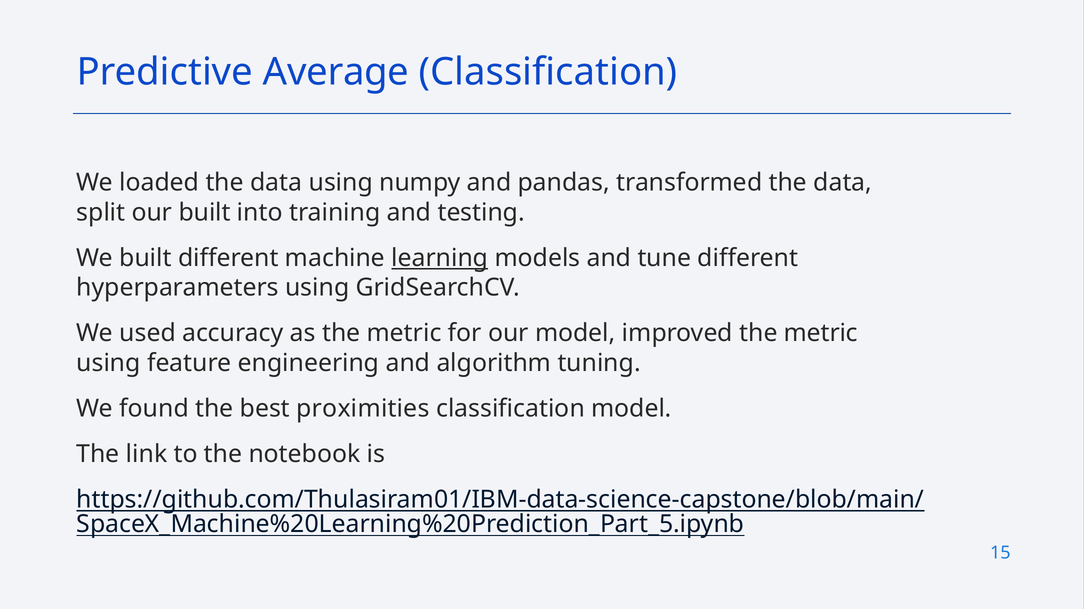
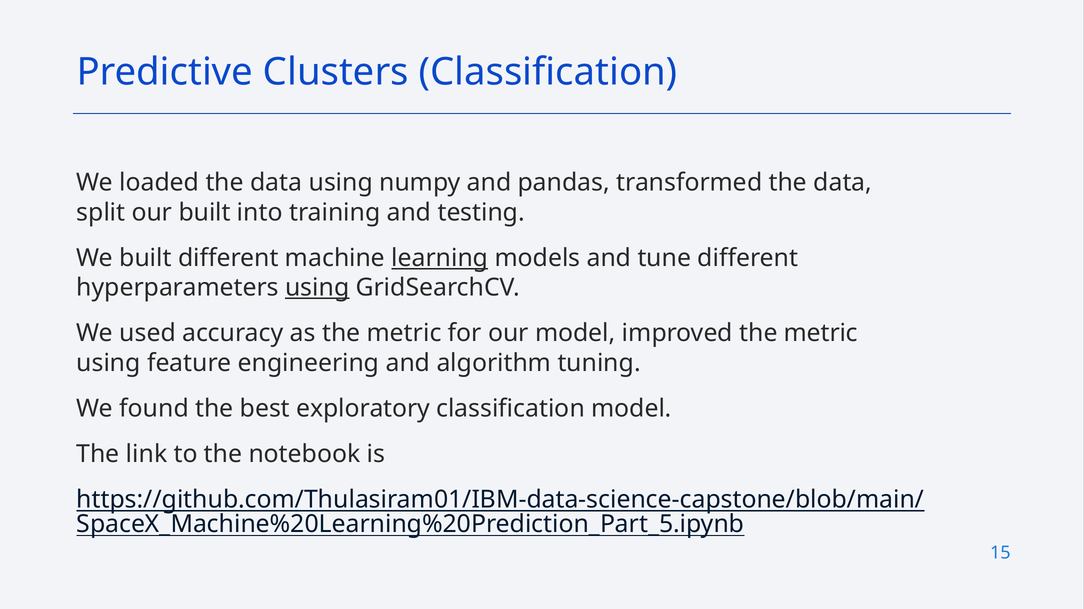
Average: Average -> Clusters
using at (317, 288) underline: none -> present
proximities: proximities -> exploratory
